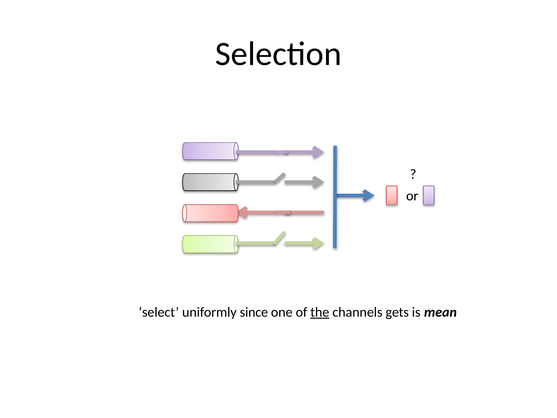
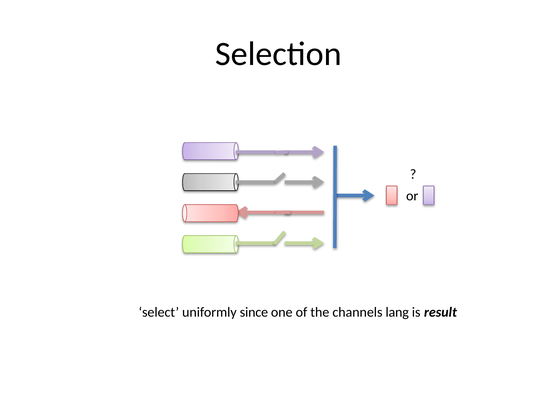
the underline: present -> none
gets: gets -> lang
mean: mean -> result
